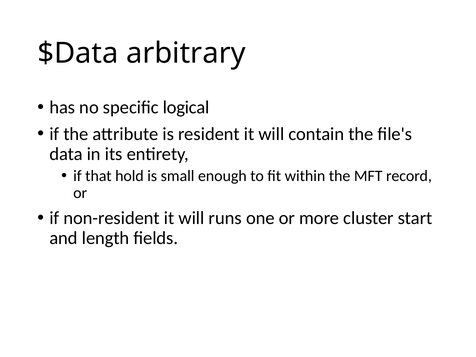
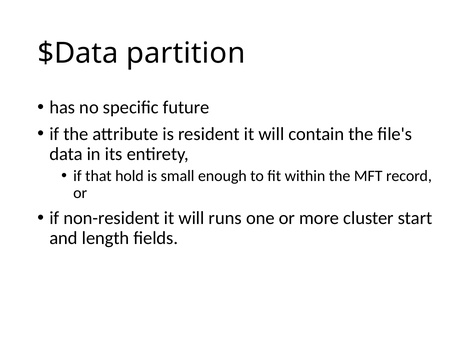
arbitrary: arbitrary -> partition
logical: logical -> future
